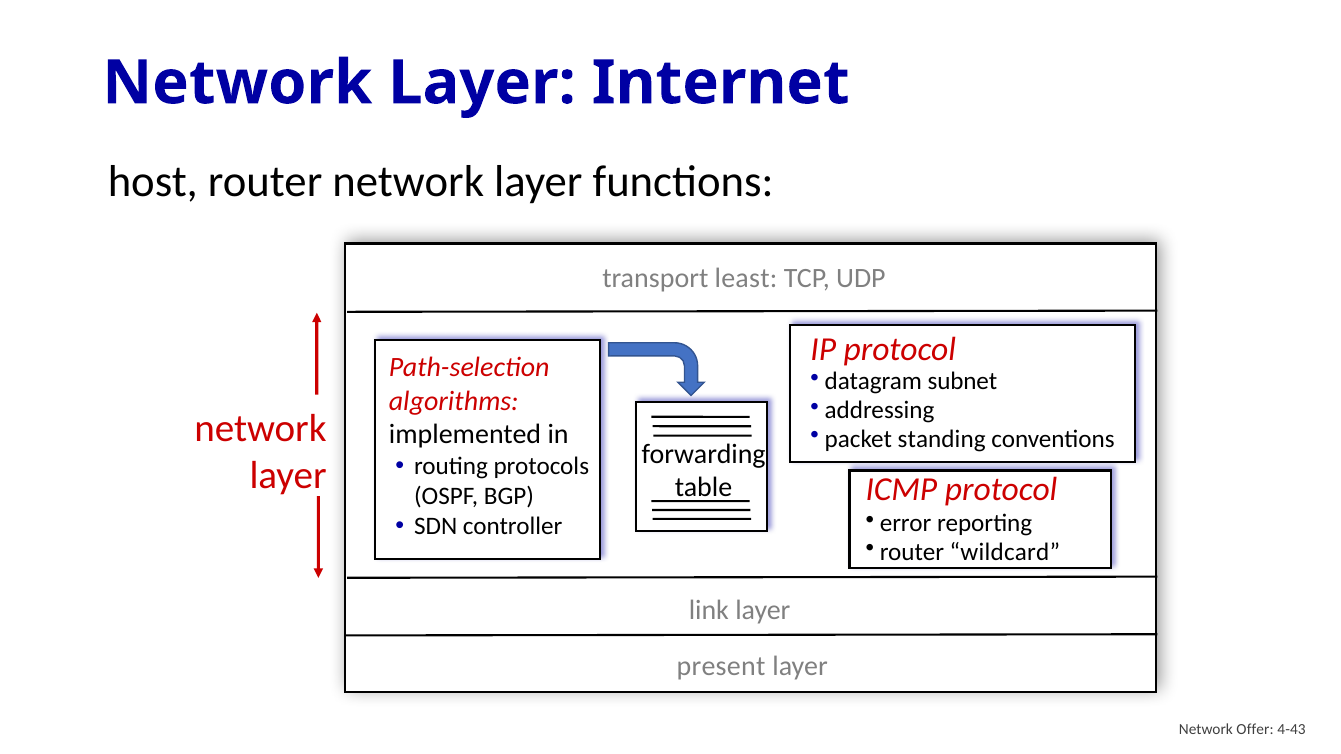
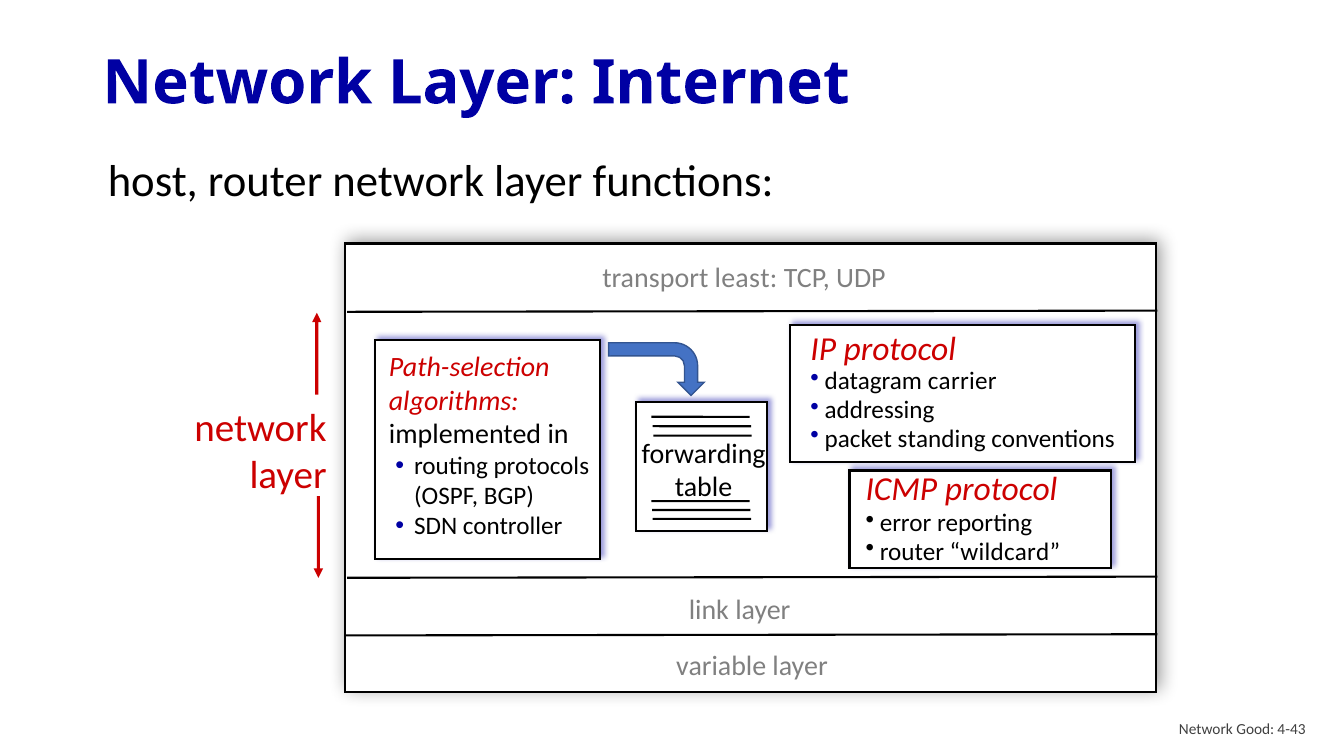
subnet: subnet -> carrier
present: present -> variable
Offer: Offer -> Good
